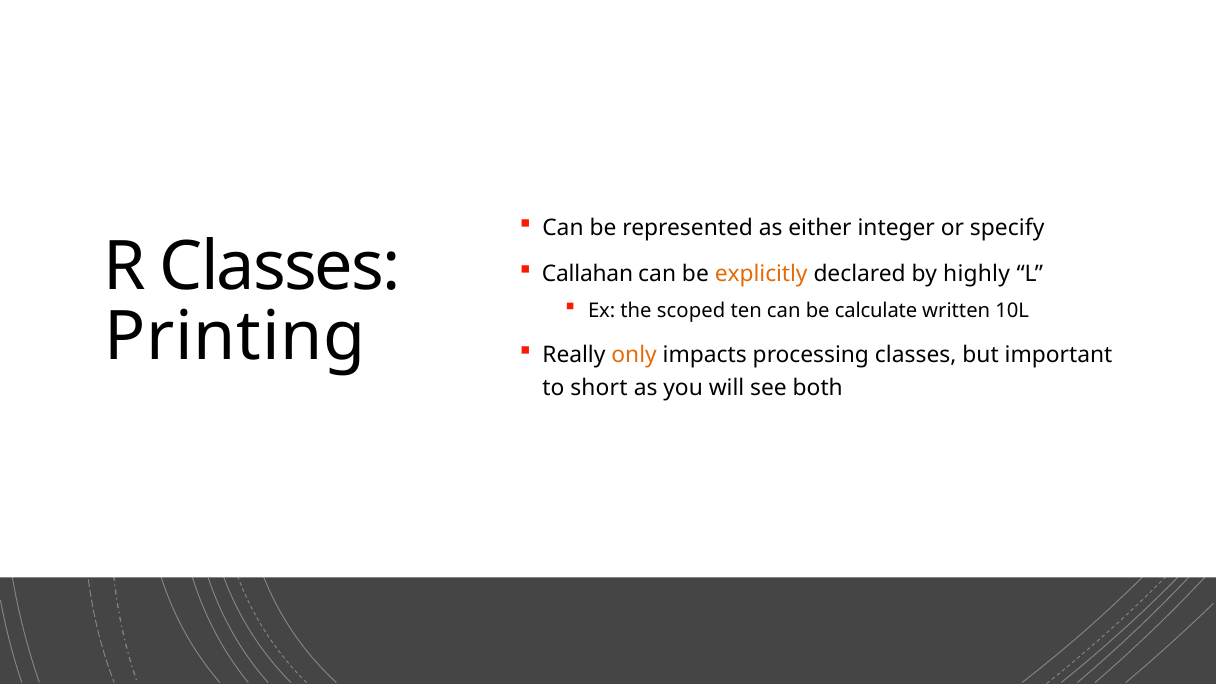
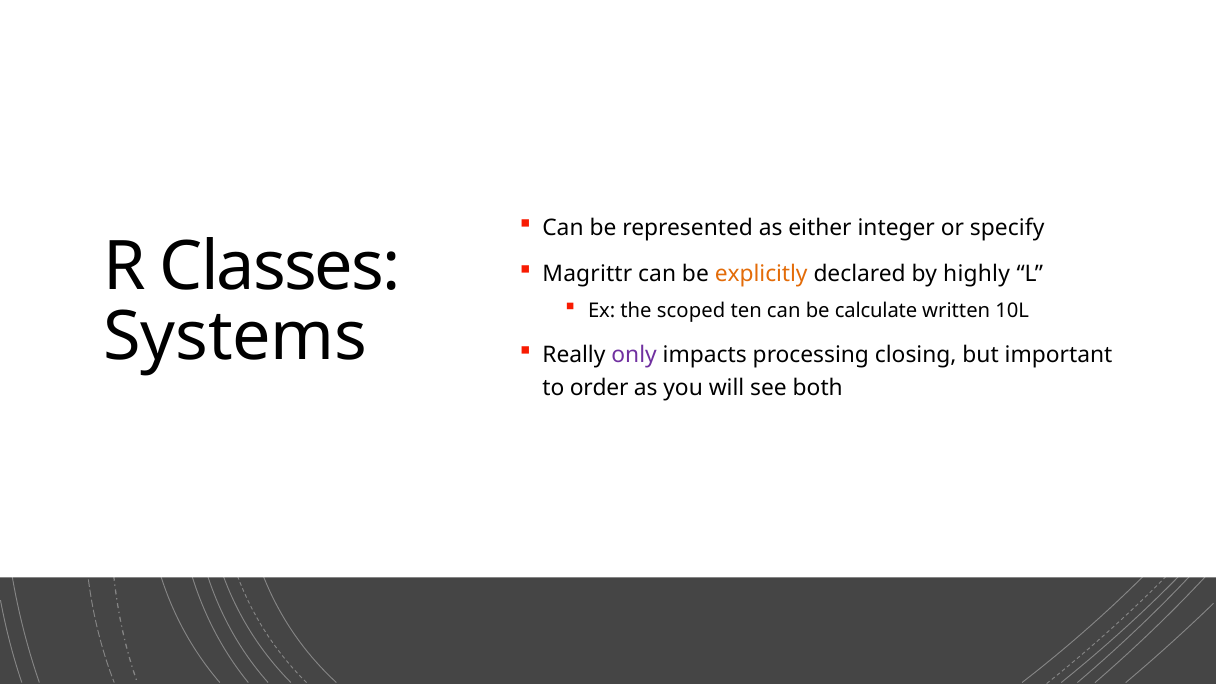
Callahan: Callahan -> Magrittr
Printing: Printing -> Systems
only colour: orange -> purple
processing classes: classes -> closing
short: short -> order
